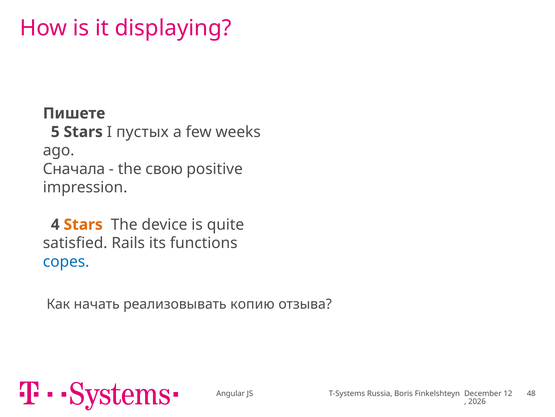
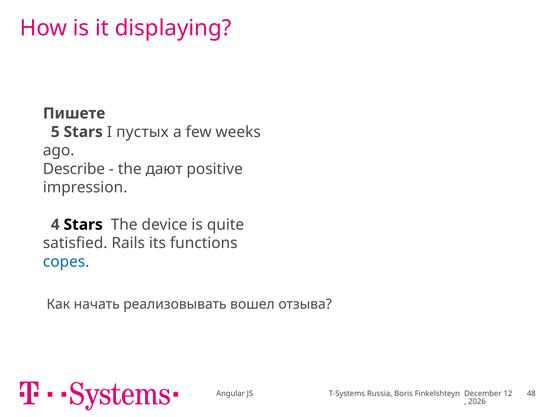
Сначала: Сначала -> Describe
свою: свою -> дают
Stars at (83, 224) colour: orange -> black
копию: копию -> вошел
